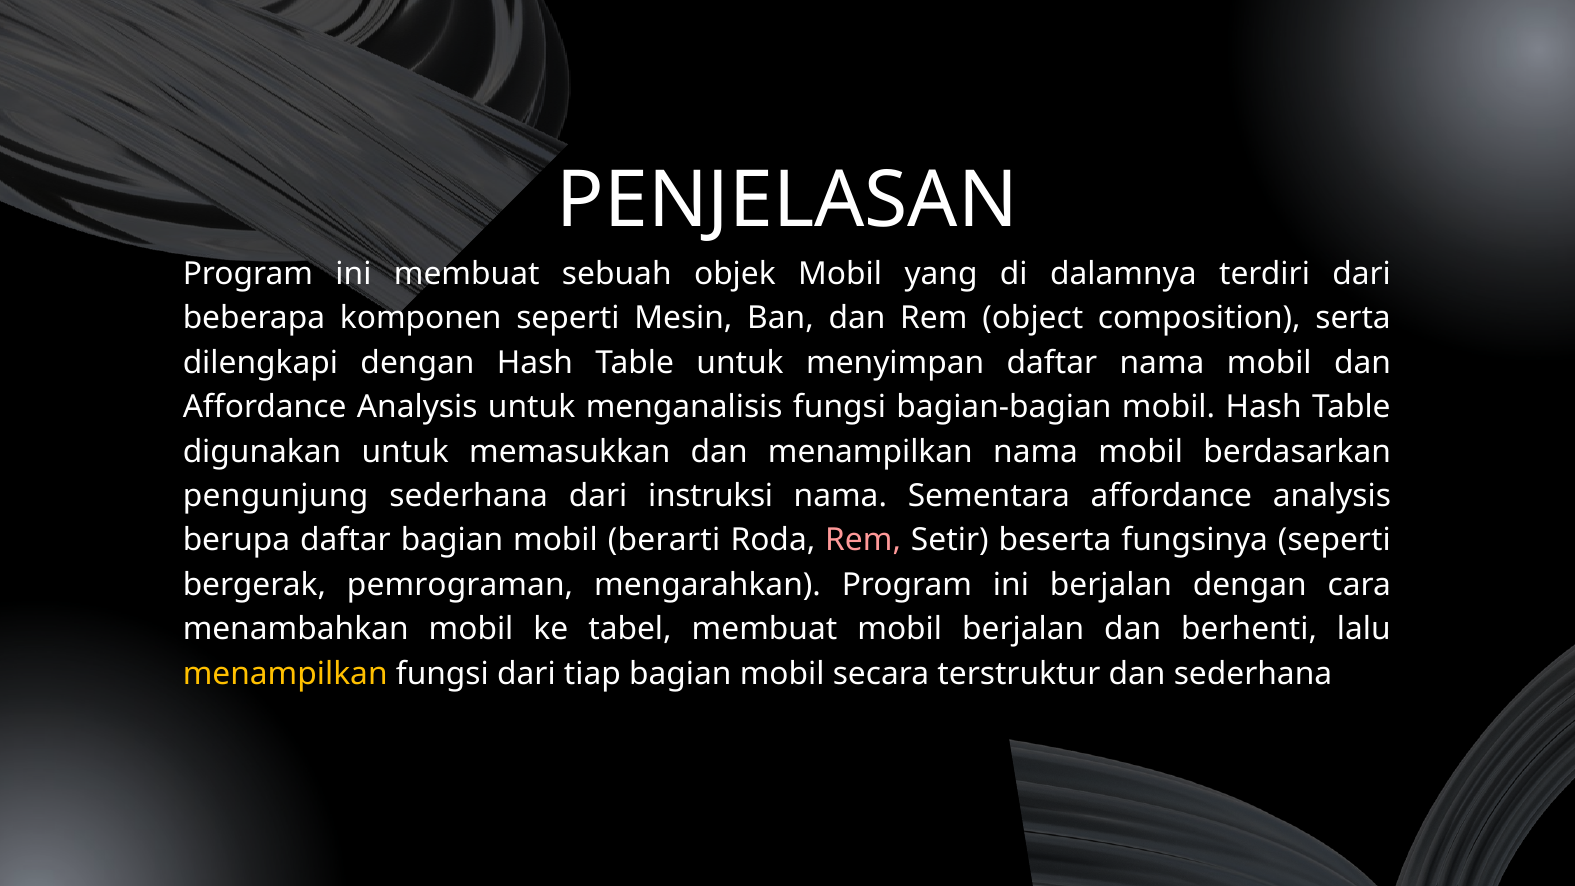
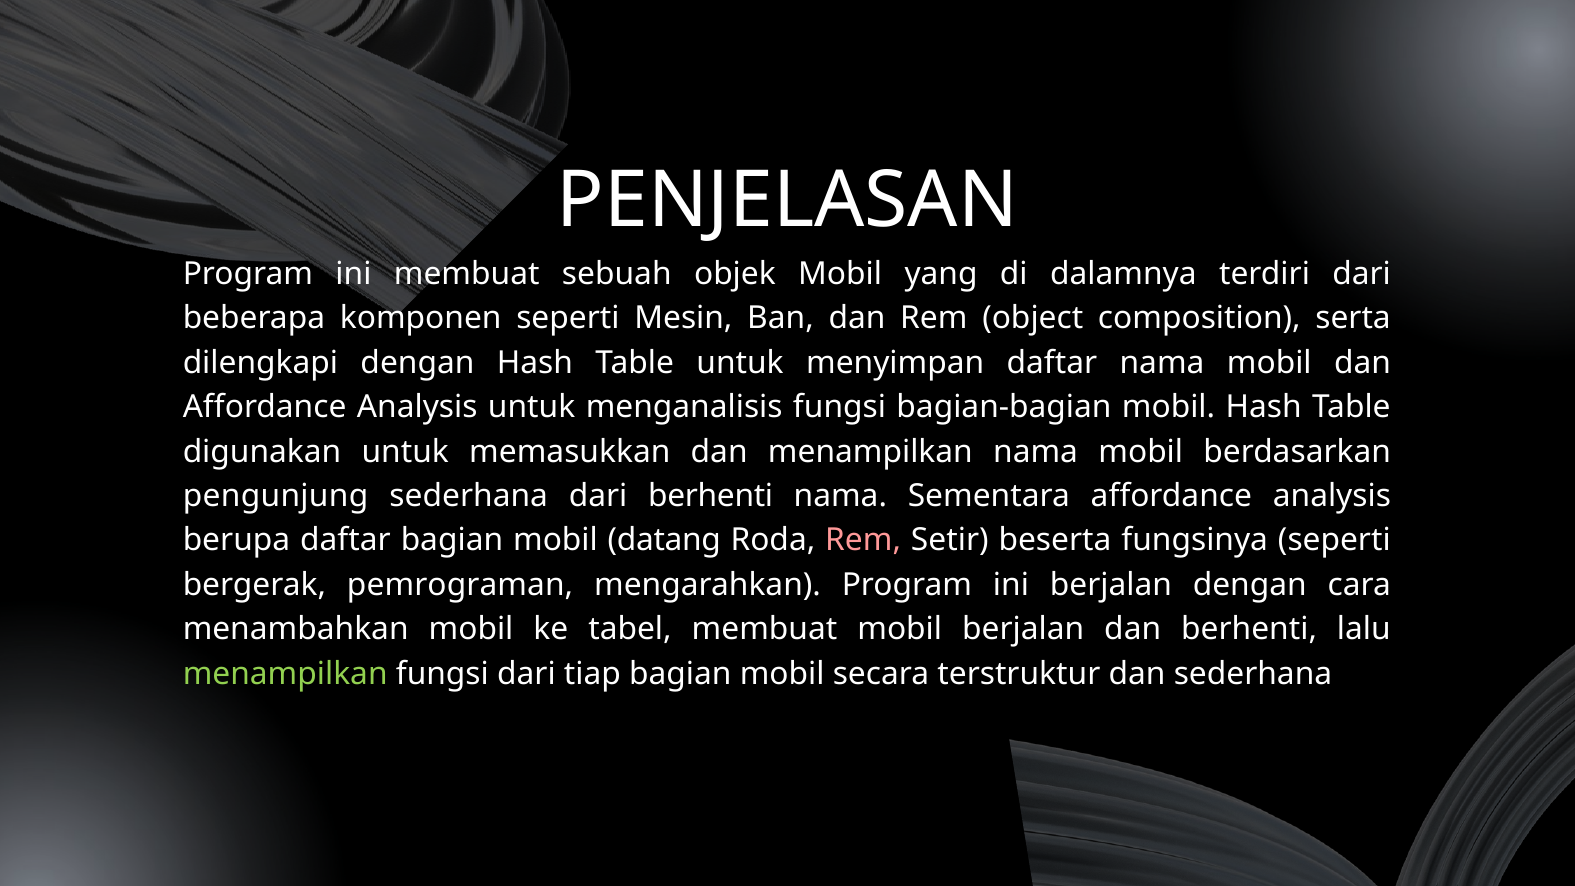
dari instruksi: instruksi -> berhenti
berarti: berarti -> datang
menampilkan at (285, 674) colour: yellow -> light green
